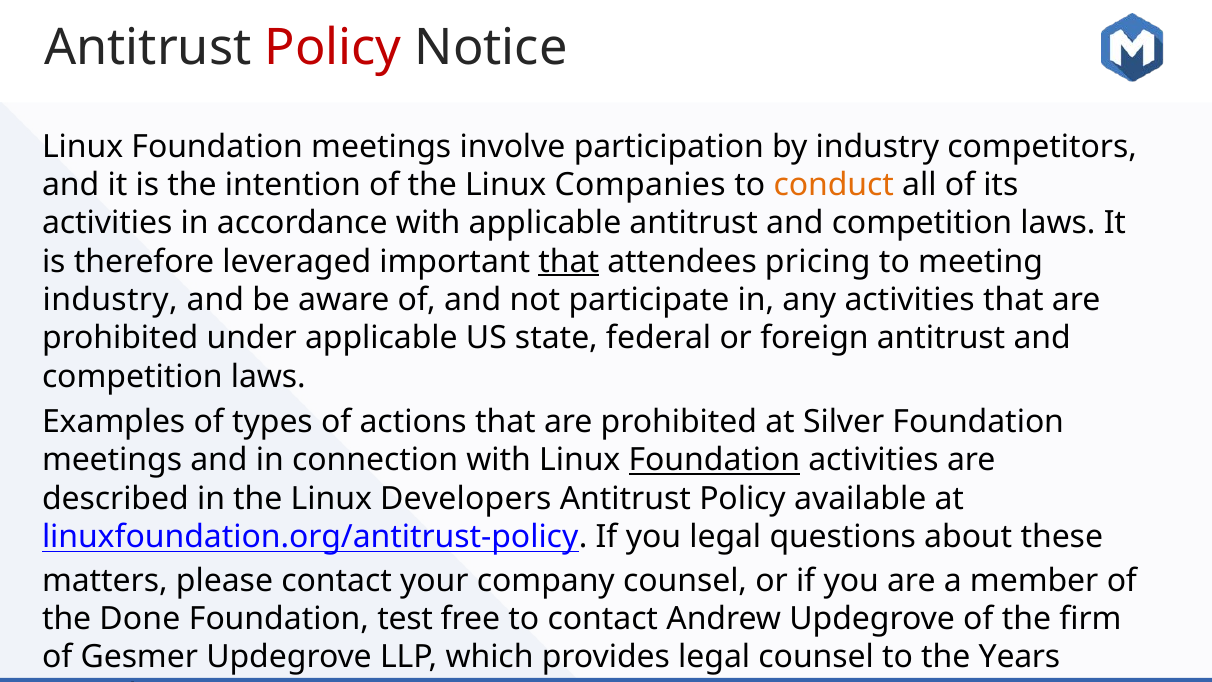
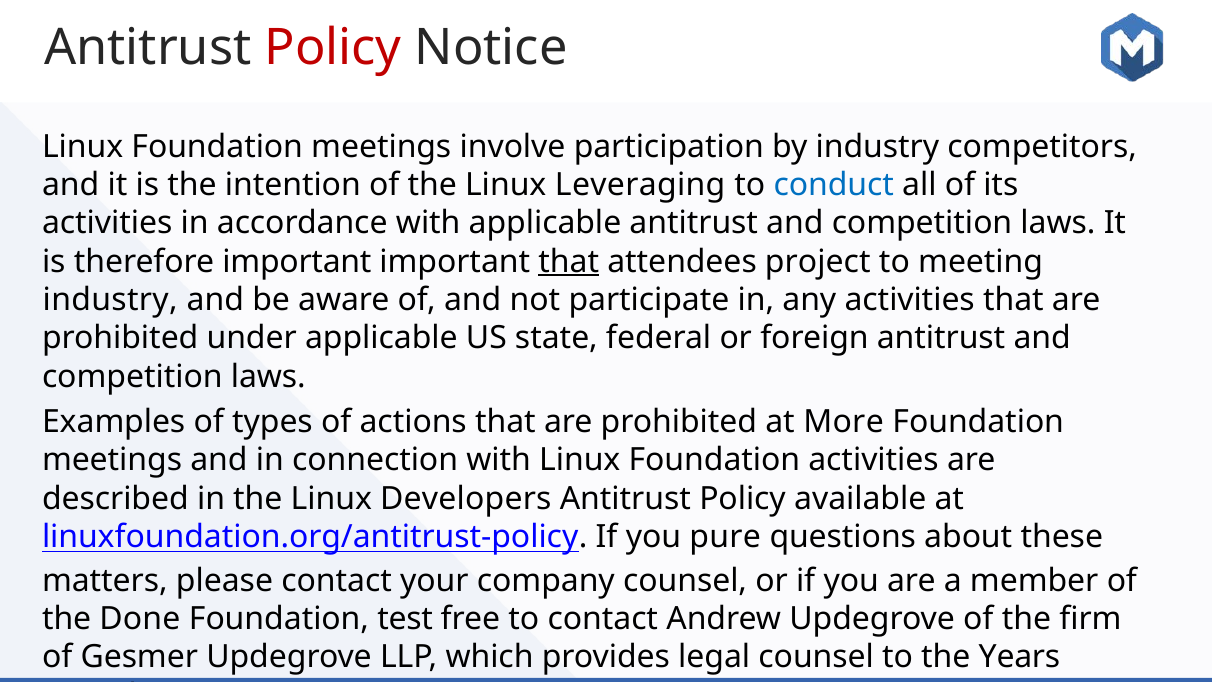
Companies: Companies -> Leveraging
conduct colour: orange -> blue
therefore leveraged: leveraged -> important
pricing: pricing -> project
Silver: Silver -> More
Foundation at (714, 460) underline: present -> none
you legal: legal -> pure
